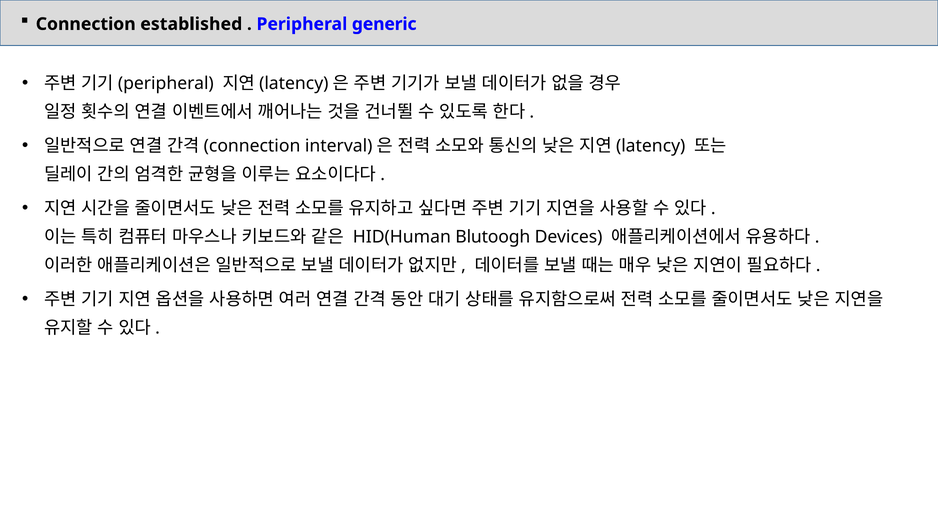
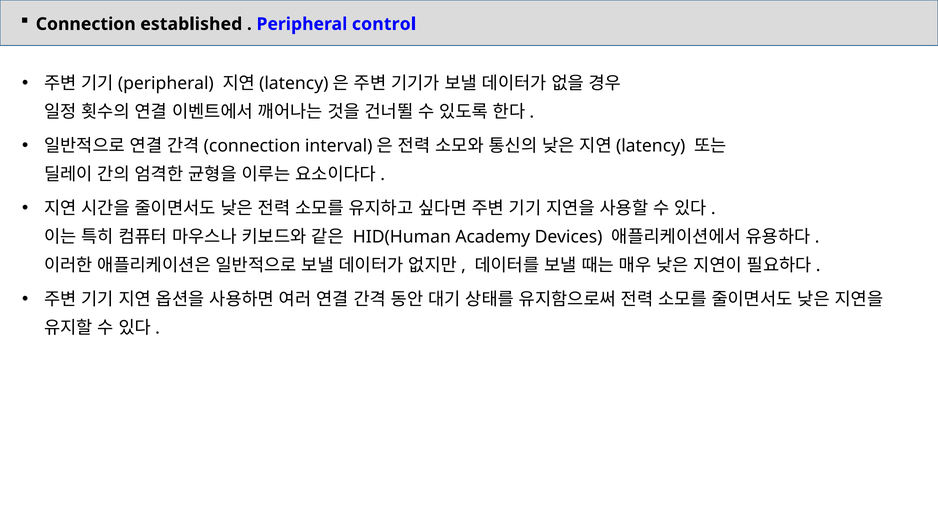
generic: generic -> control
Blutoogh: Blutoogh -> Academy
